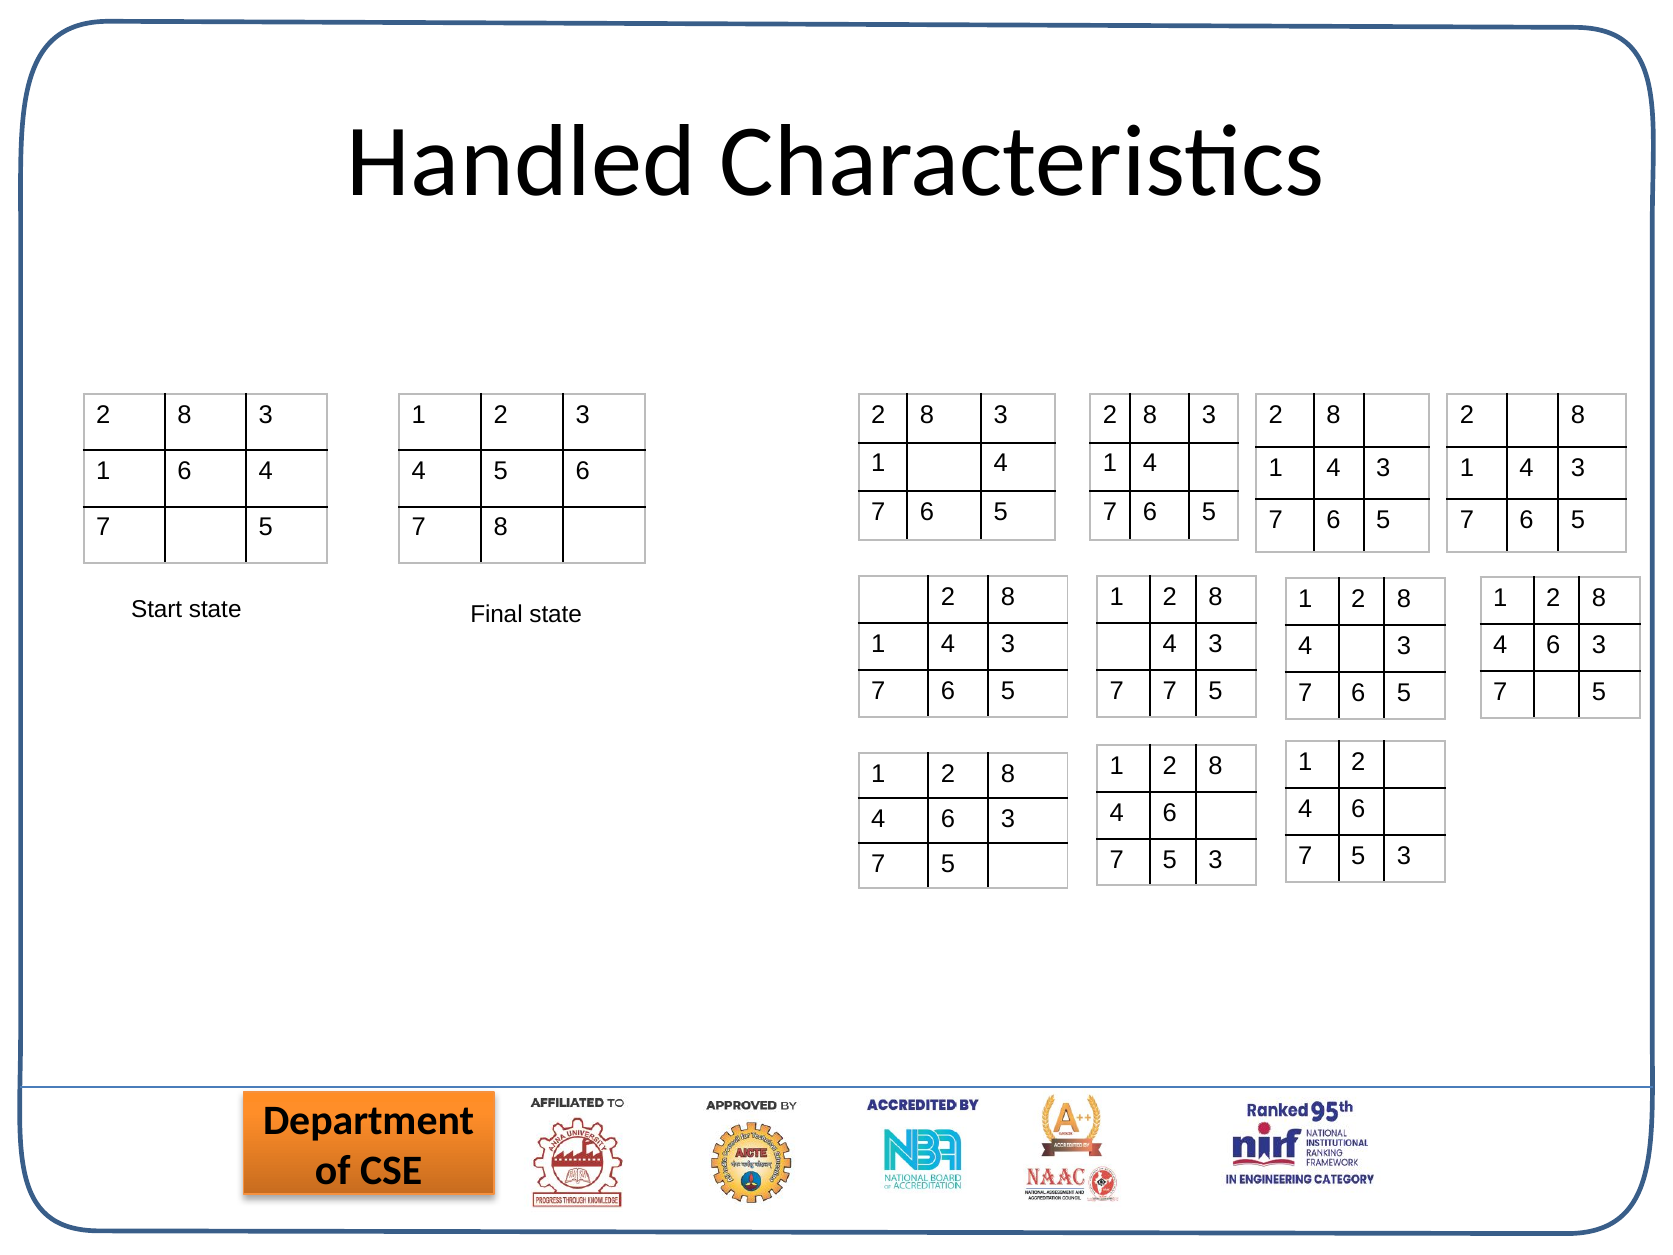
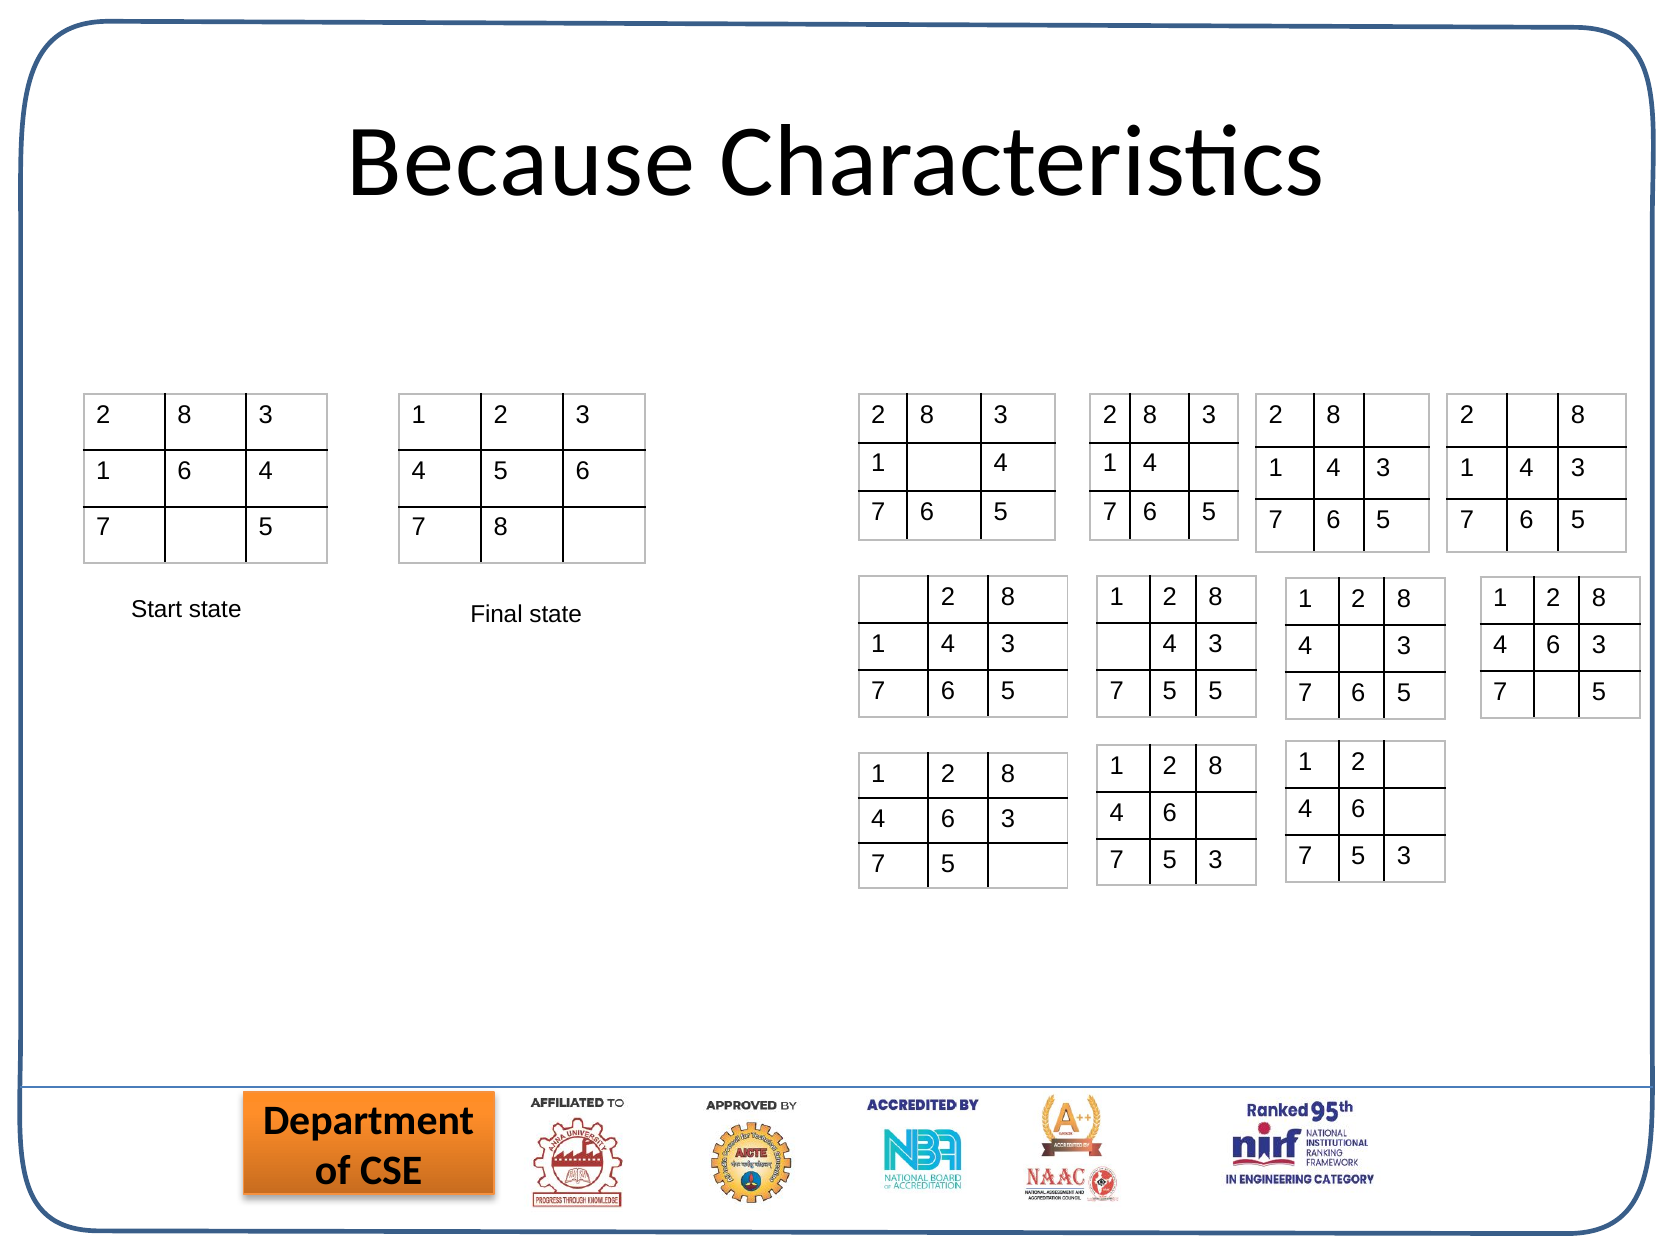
Handled: Handled -> Because
7 at (1170, 691): 7 -> 5
